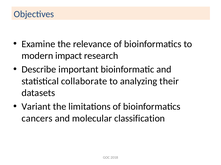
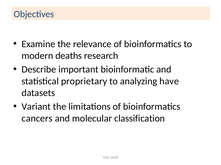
impact: impact -> deaths
collaborate: collaborate -> proprietary
their: their -> have
